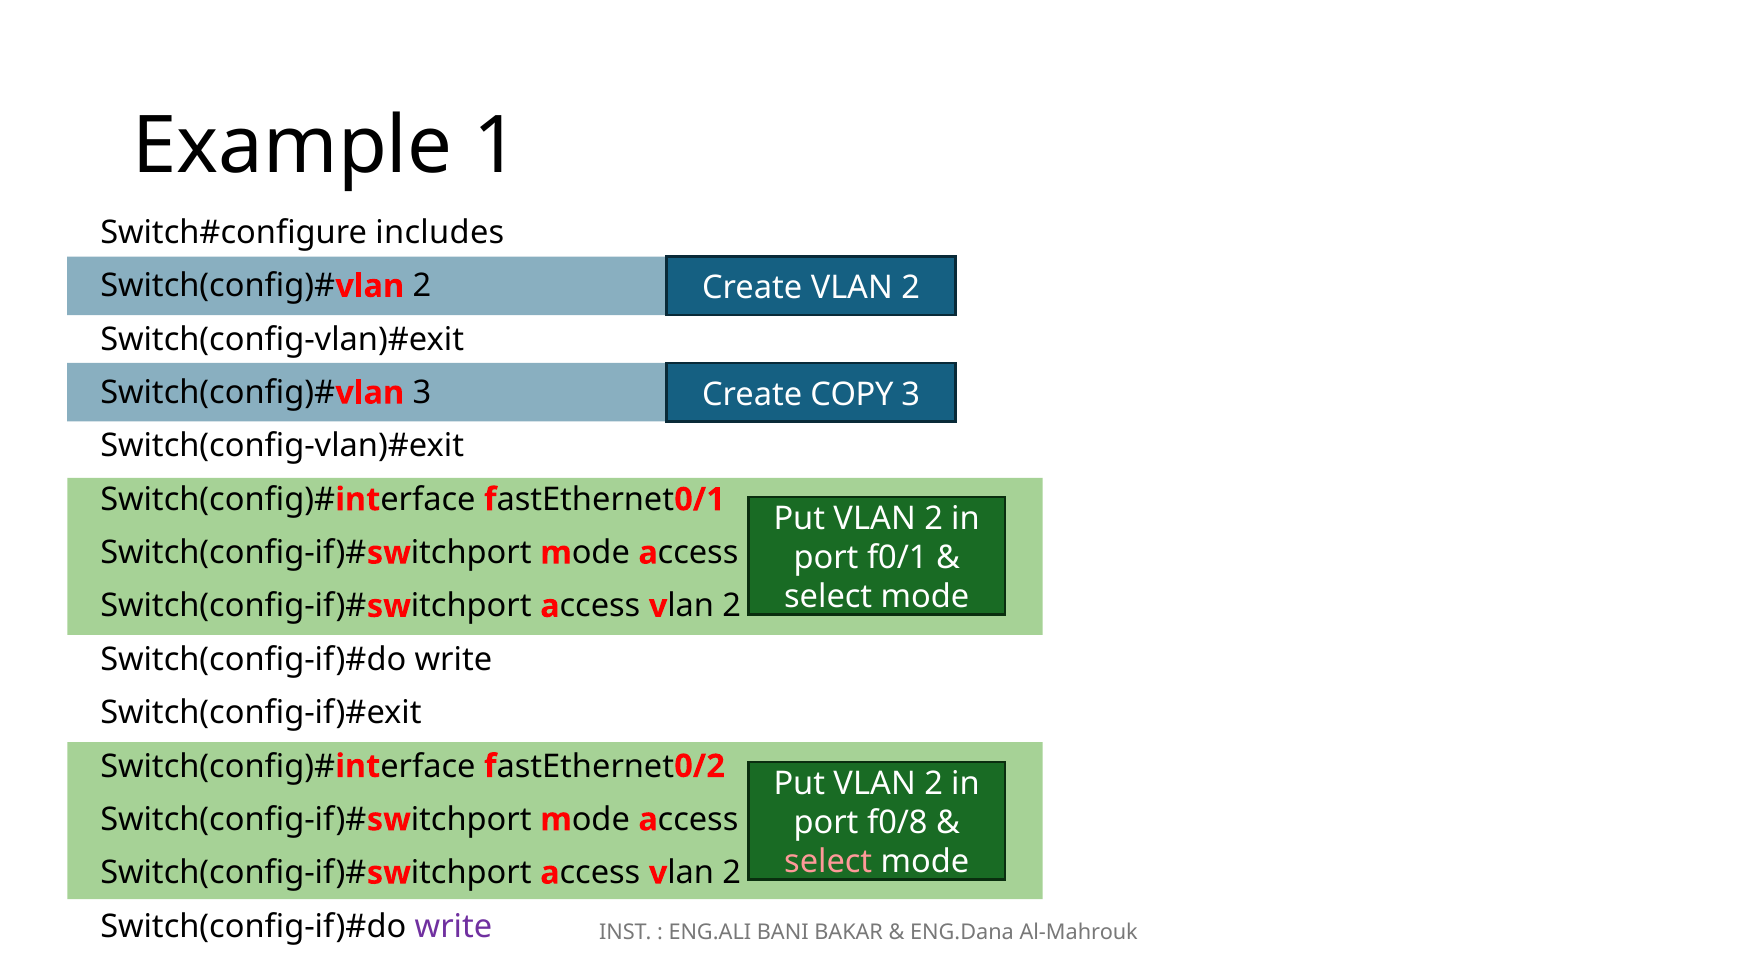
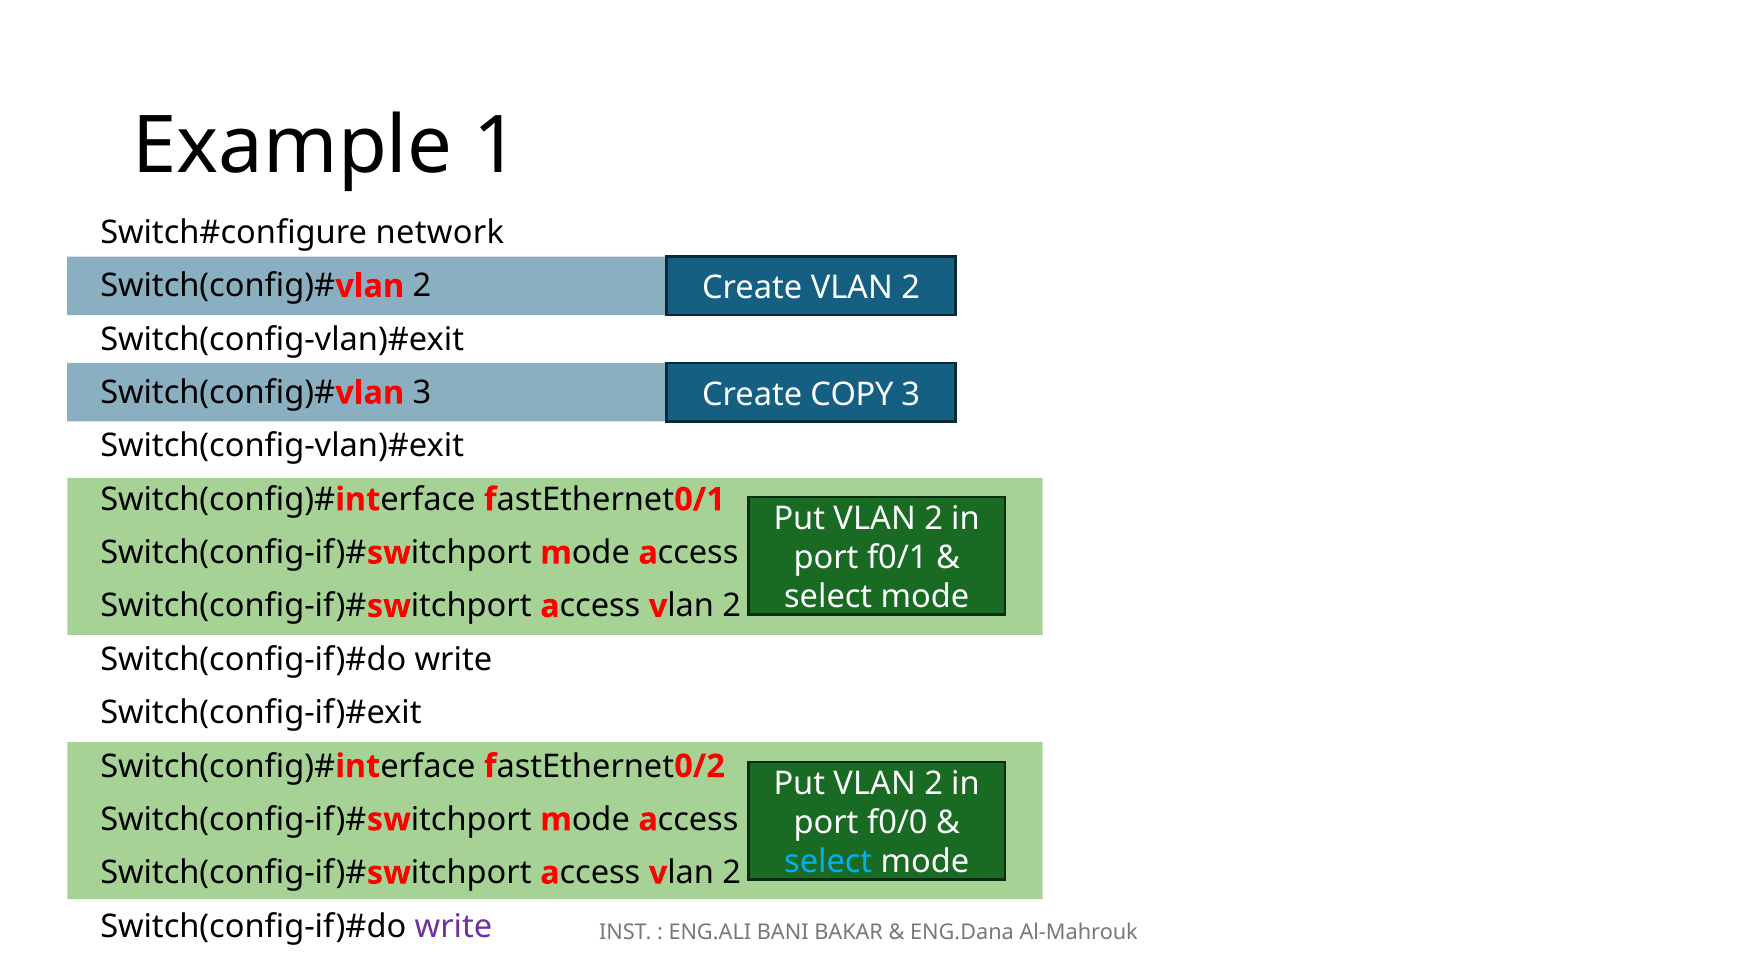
includes: includes -> network
f0/8: f0/8 -> f0/0
select at (828, 862) colour: pink -> light blue
